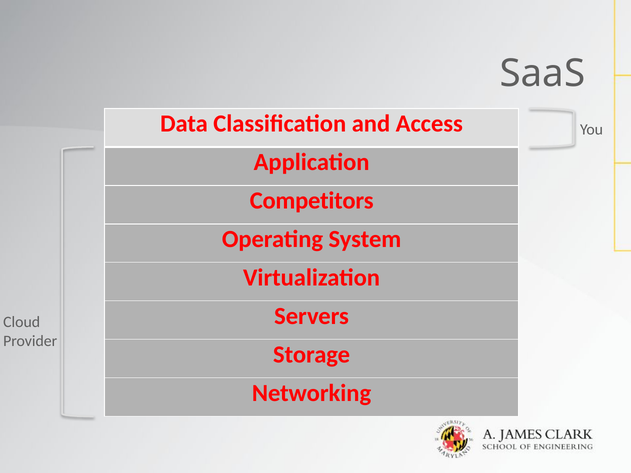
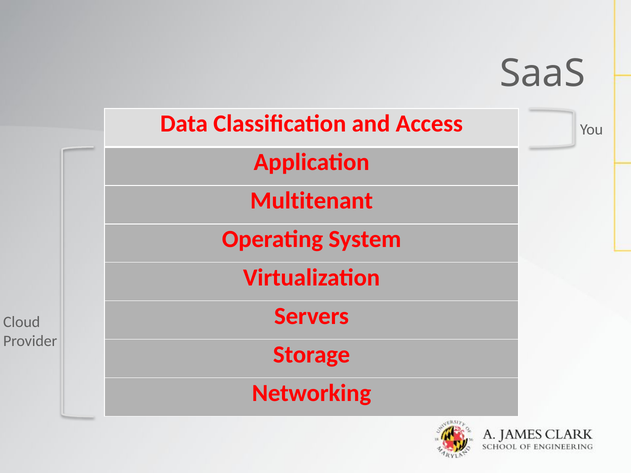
Competitors: Competitors -> Multitenant
